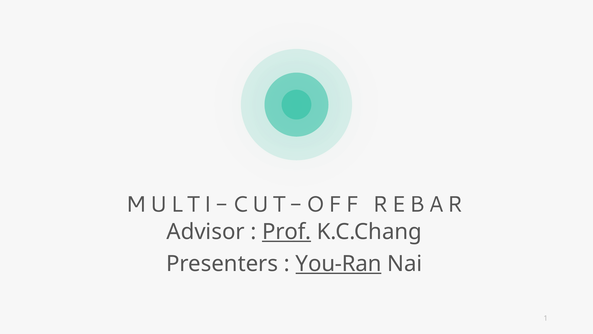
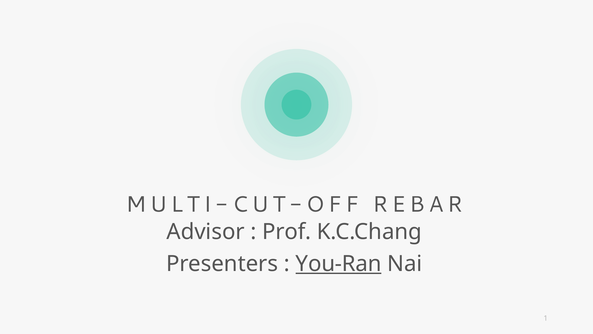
Prof underline: present -> none
